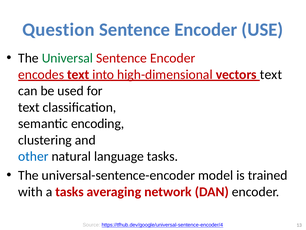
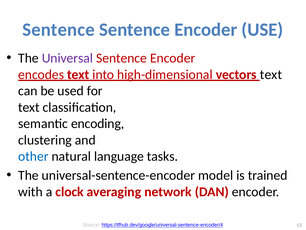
Question at (58, 30): Question -> Sentence
Universal colour: green -> purple
a tasks: tasks -> clock
